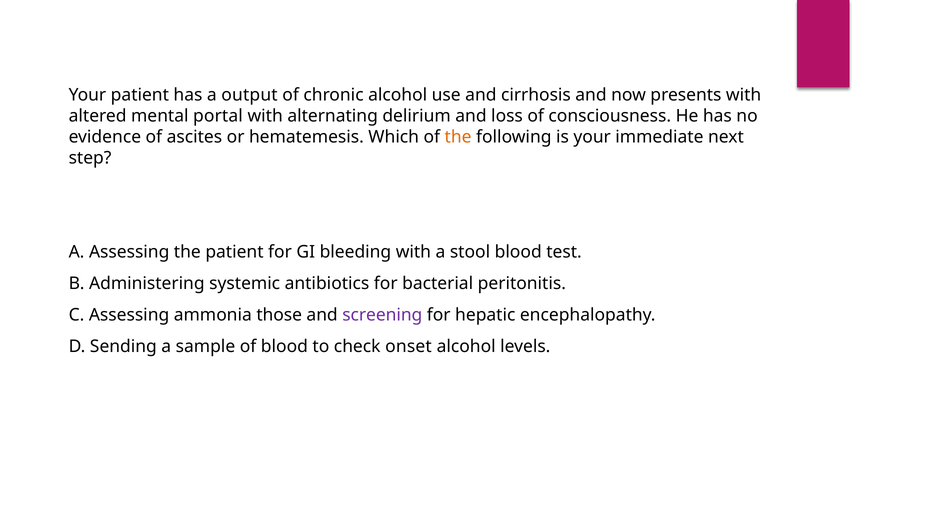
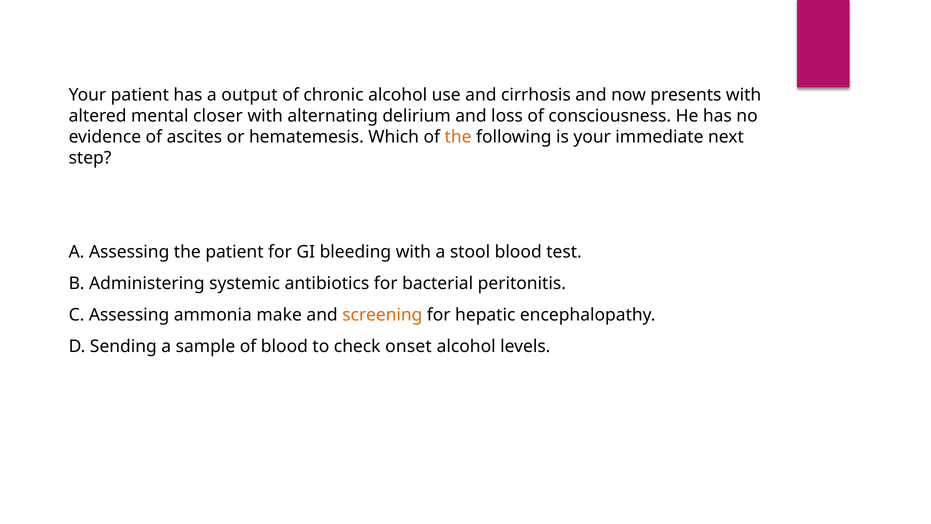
portal: portal -> closer
those: those -> make
screening colour: purple -> orange
